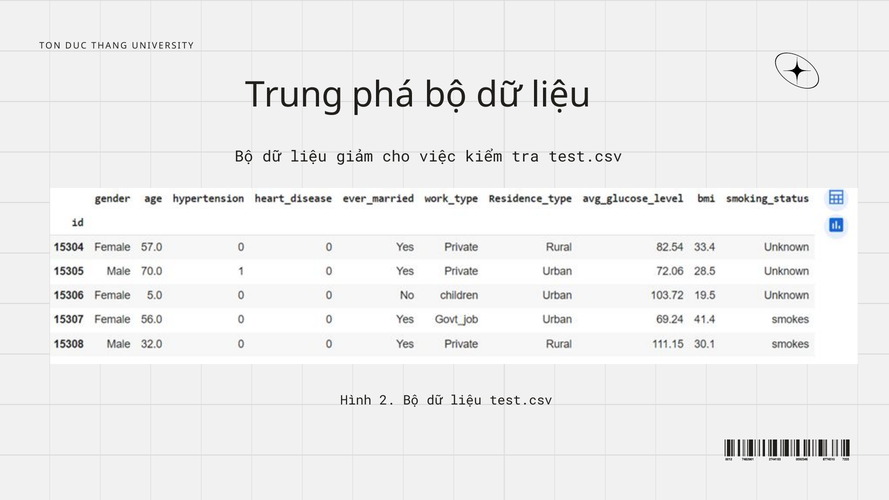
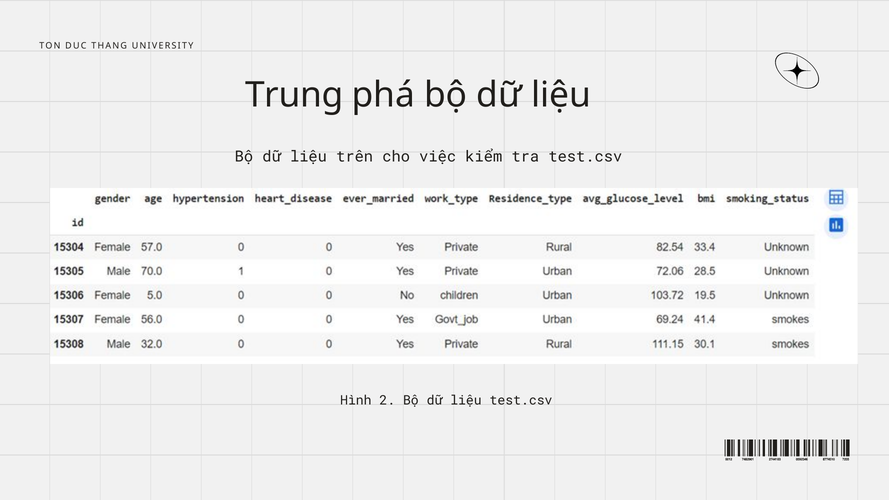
giảm: giảm -> trên
